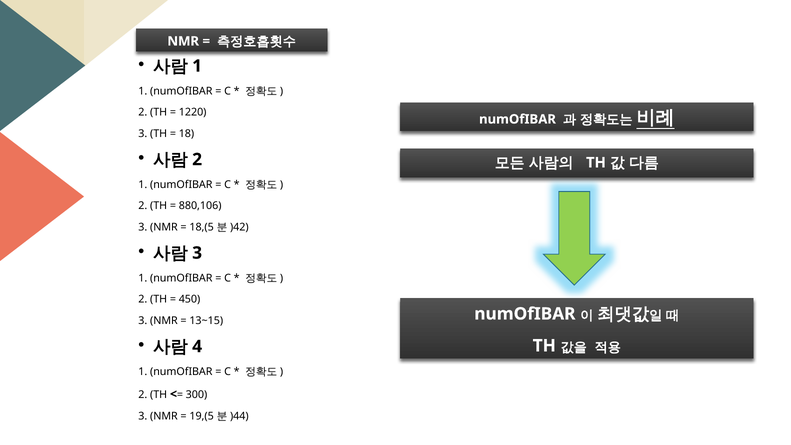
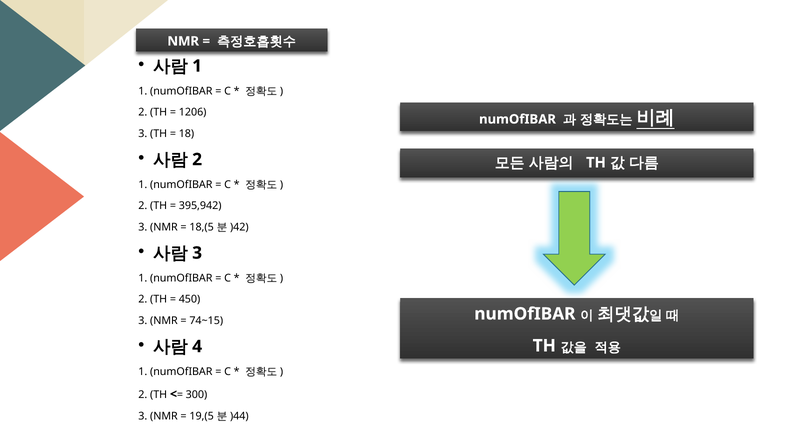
1220: 1220 -> 1206
880,106: 880,106 -> 395,942
13~15: 13~15 -> 74~15
